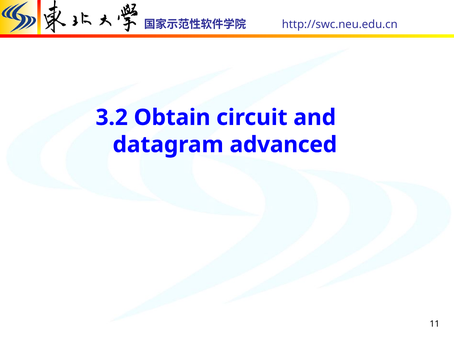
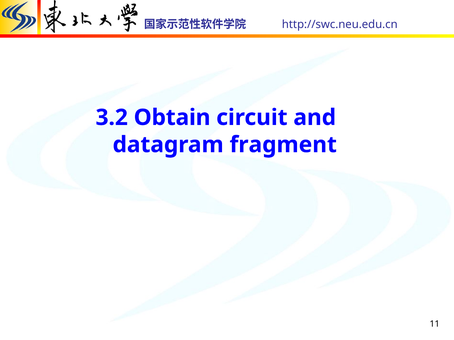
advanced: advanced -> fragment
